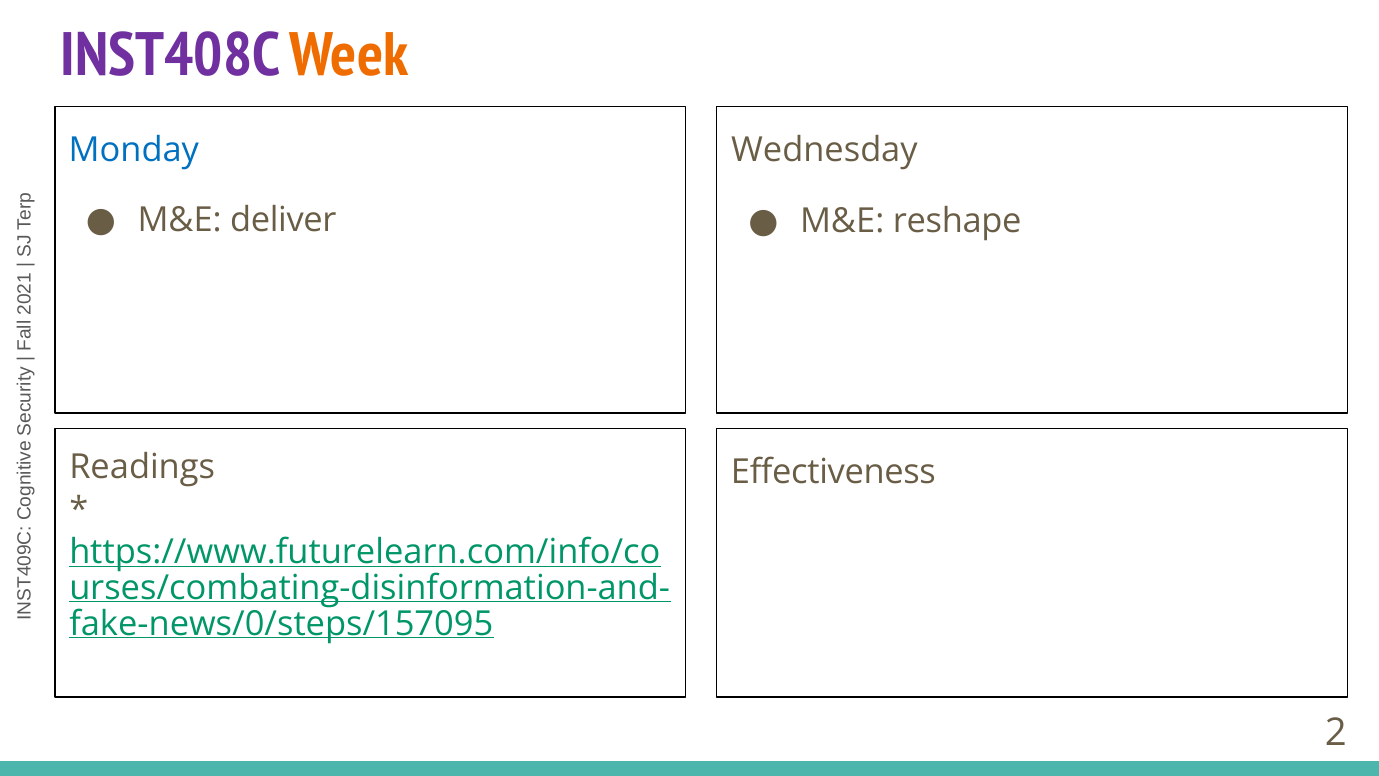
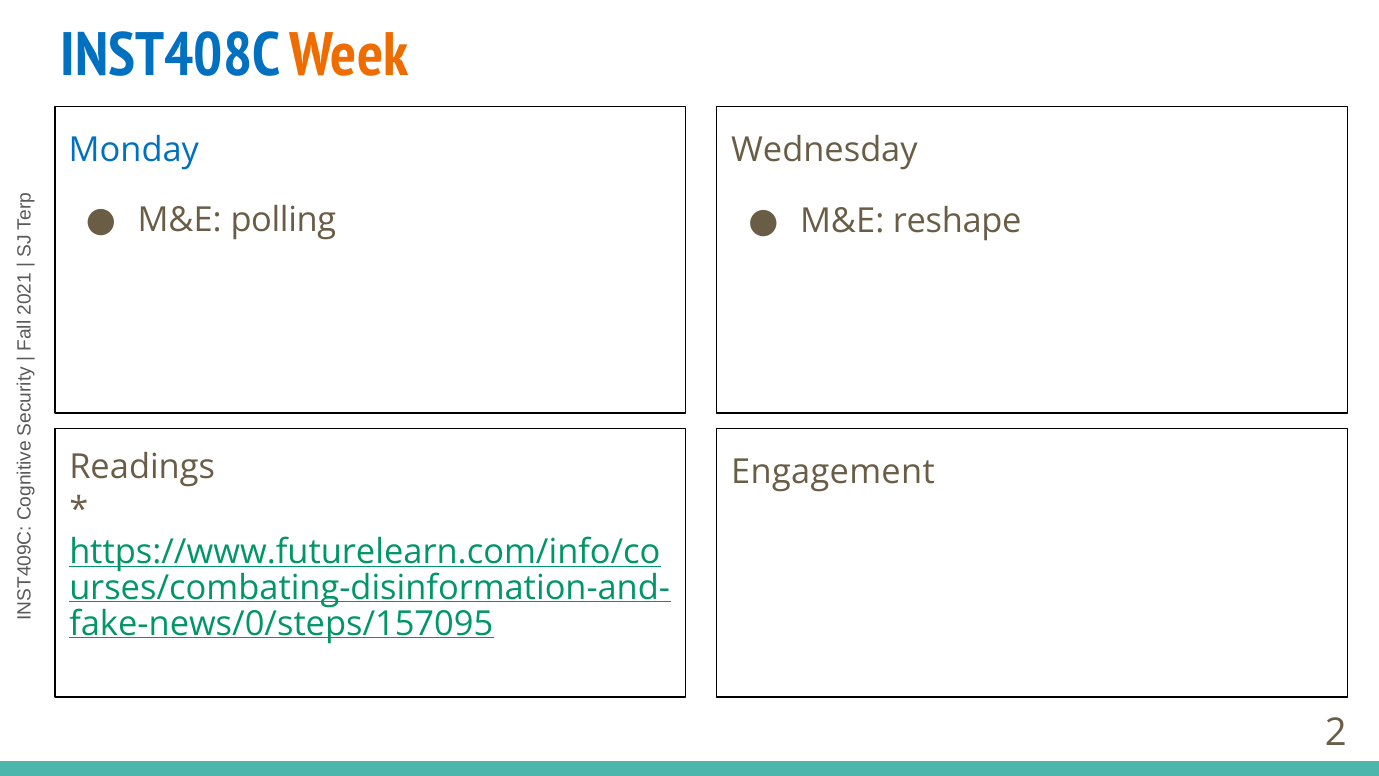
INST408C colour: purple -> blue
deliver: deliver -> polling
Effectiveness: Effectiveness -> Engagement
